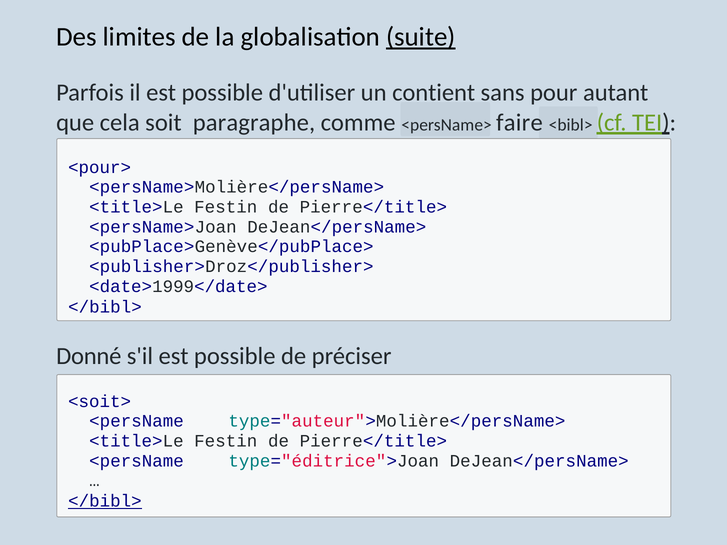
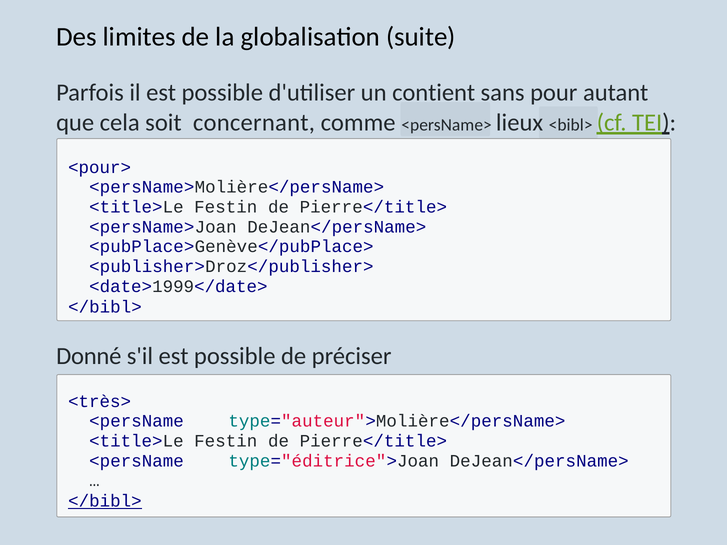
suite underline: present -> none
paragraphe: paragraphe -> concernant
faire: faire -> lieux
<soit>: <soit> -> <très>
